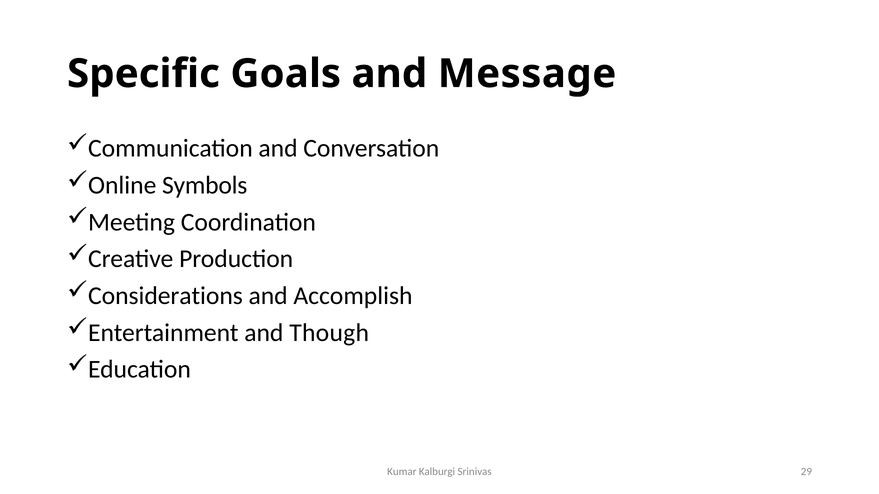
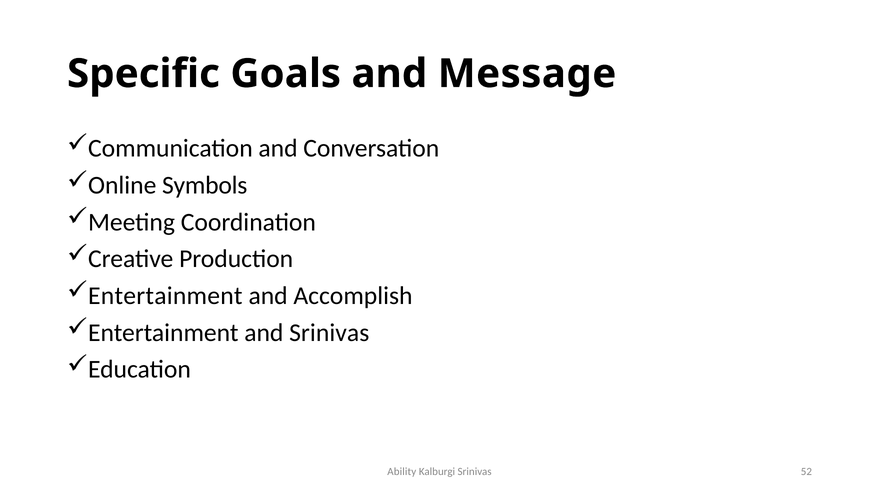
Considerations at (165, 296): Considerations -> Entertainment
and Though: Though -> Srinivas
Kumar: Kumar -> Ability
29: 29 -> 52
